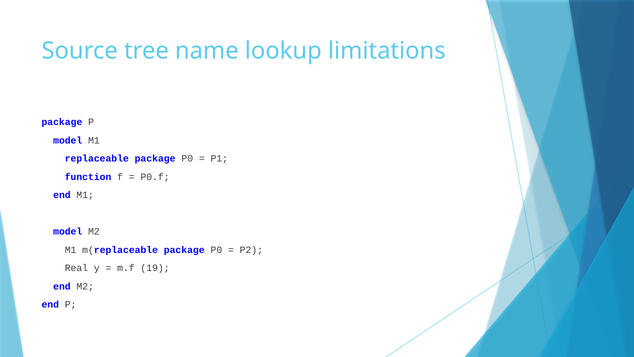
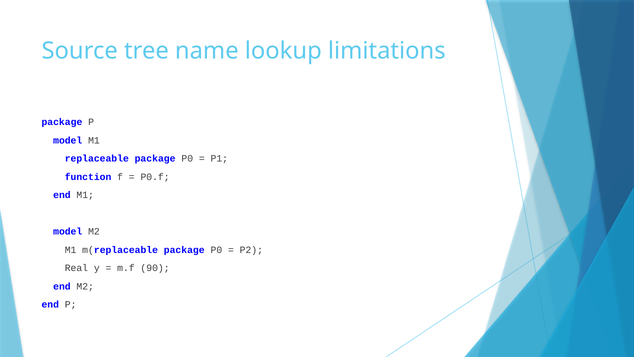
19: 19 -> 90
